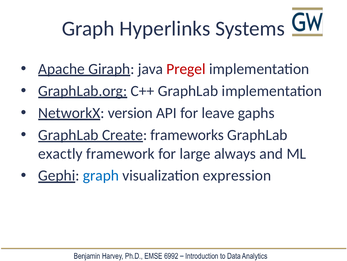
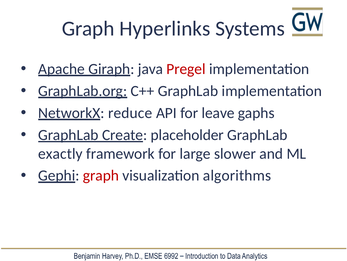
version: version -> reduce
frameworks: frameworks -> placeholder
always: always -> slower
graph at (101, 175) colour: blue -> red
expression: expression -> algorithms
